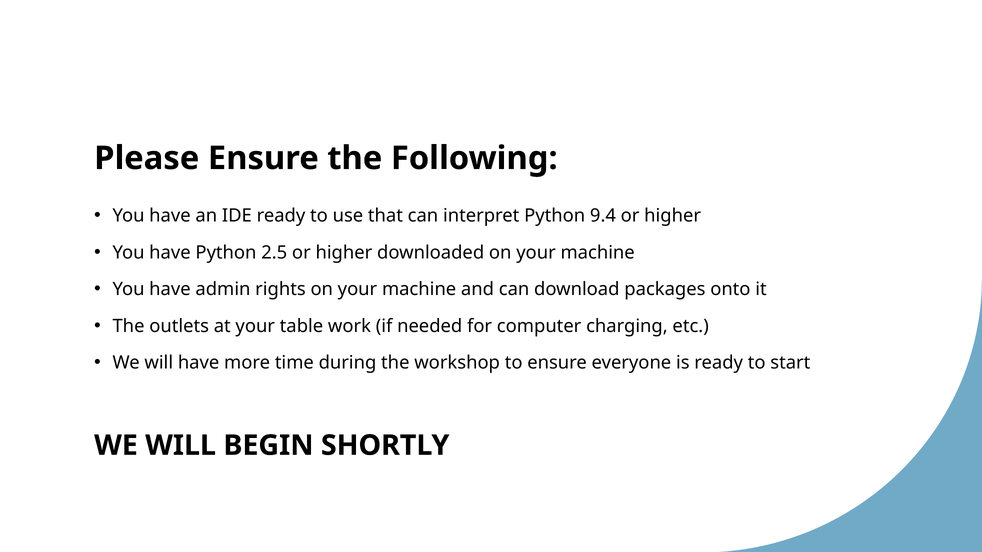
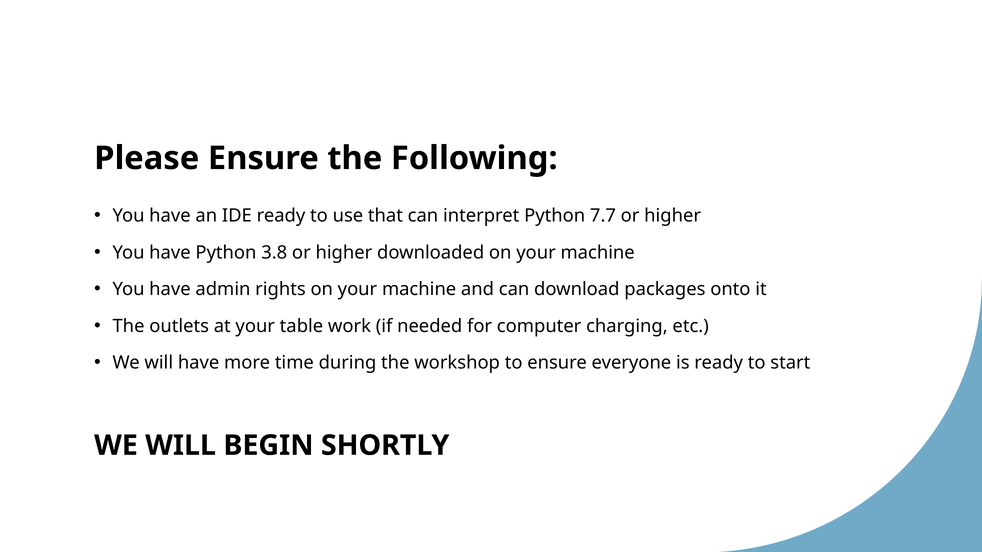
9.4: 9.4 -> 7.7
2.5: 2.5 -> 3.8
